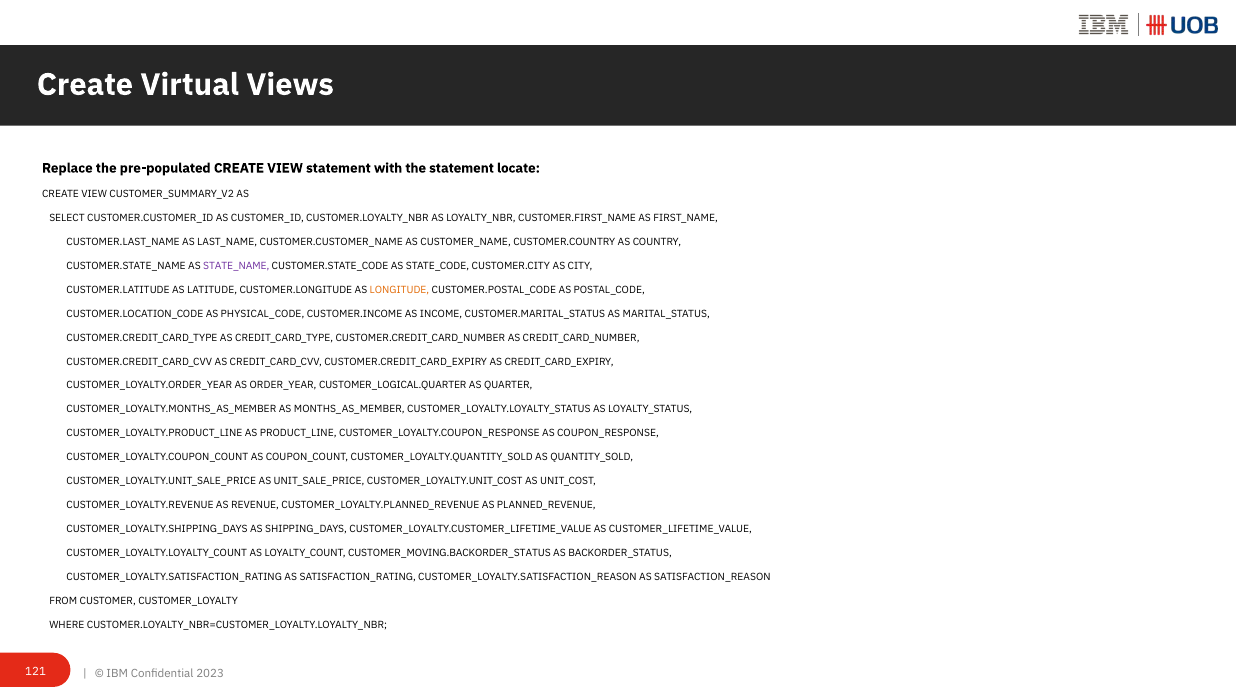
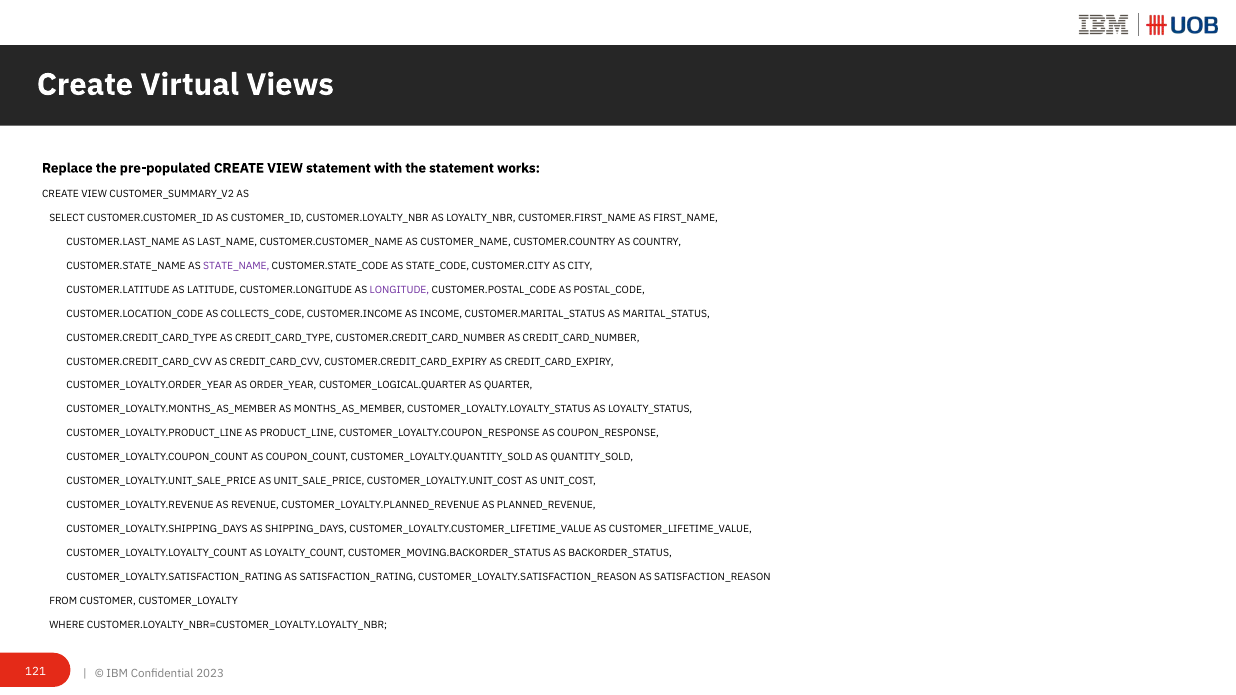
locate: locate -> works
LONGITUDE colour: orange -> purple
PHYSICAL_CODE: PHYSICAL_CODE -> COLLECTS_CODE
